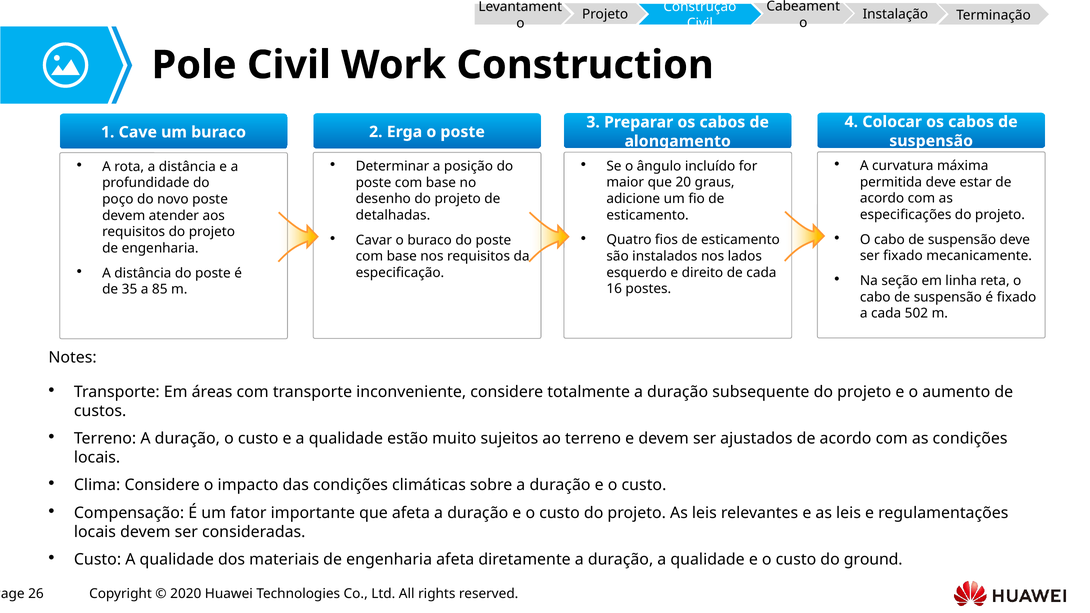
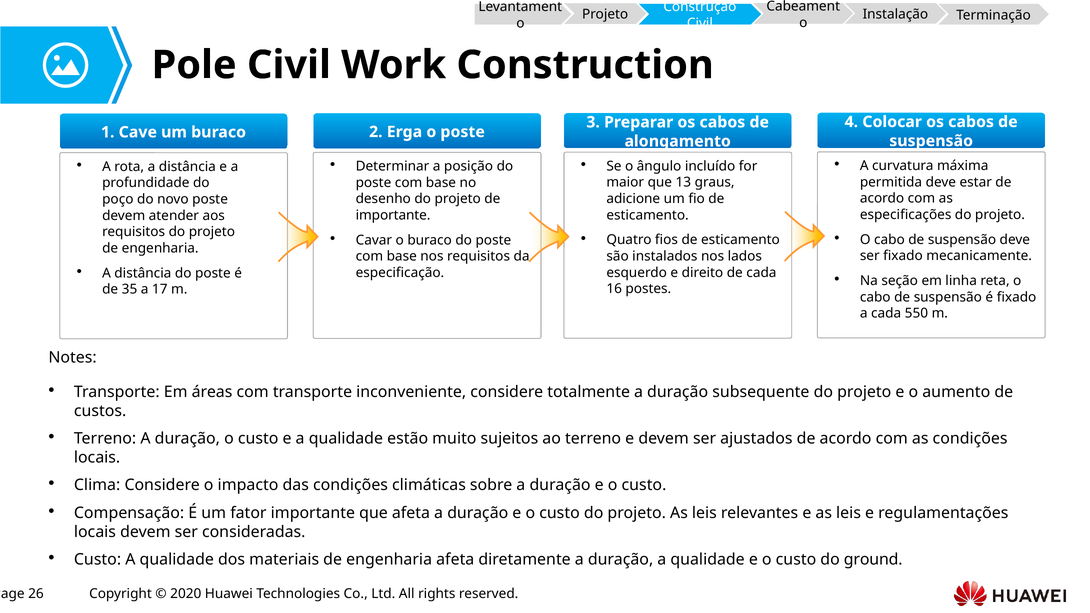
20: 20 -> 13
detalhadas at (393, 215): detalhadas -> importante
85: 85 -> 17
502: 502 -> 550
